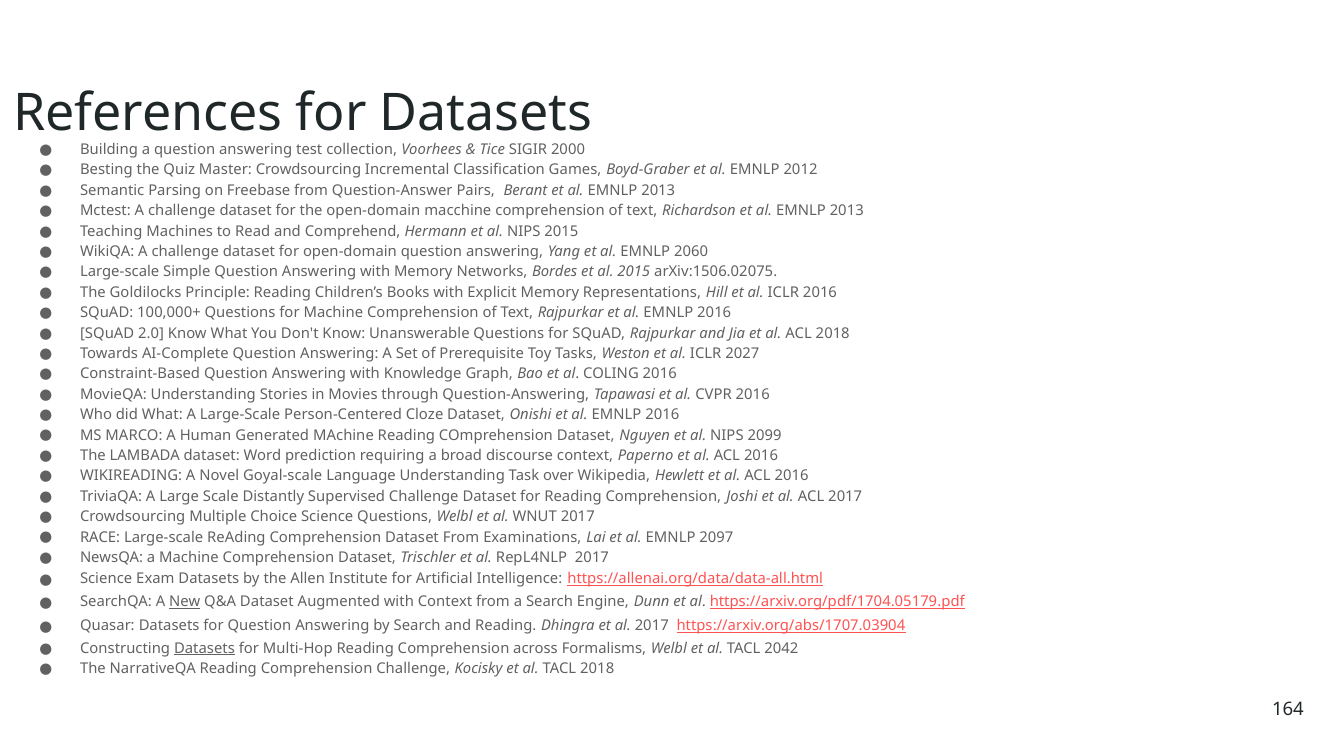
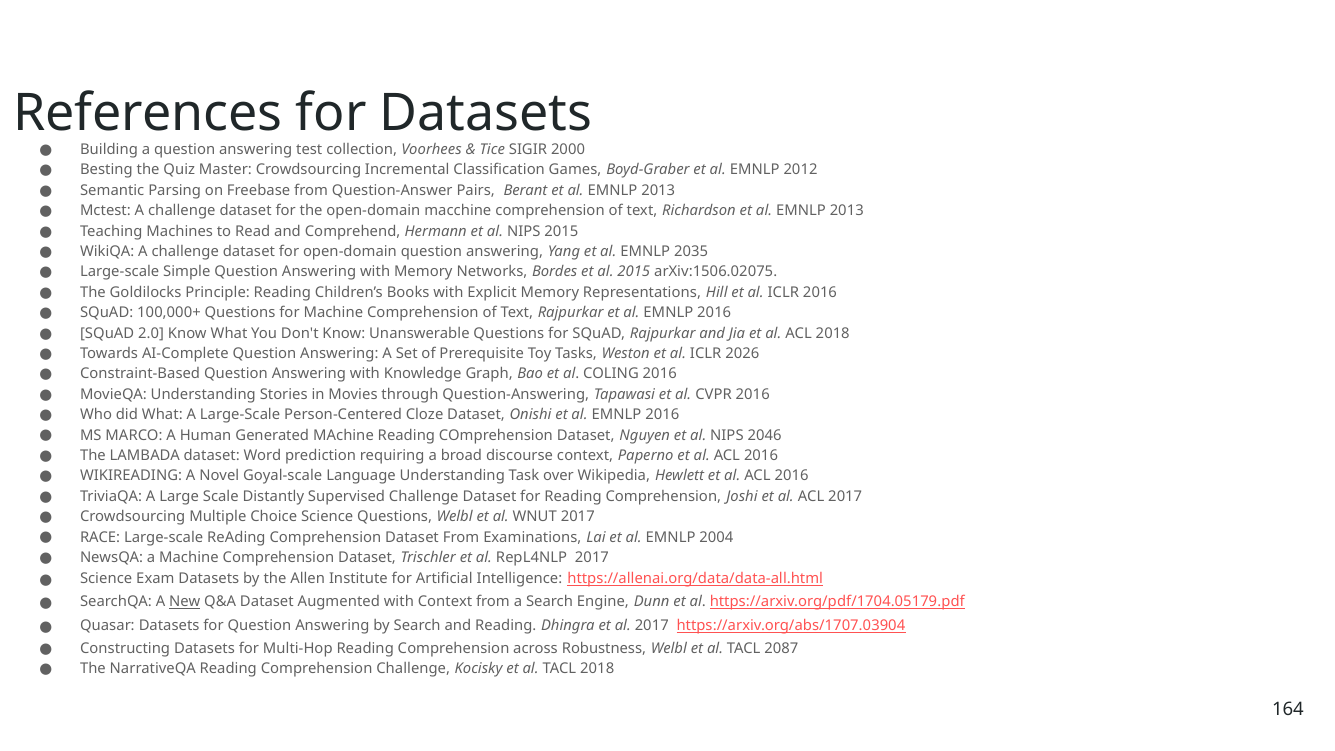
2060: 2060 -> 2035
2027: 2027 -> 2026
2099: 2099 -> 2046
2097: 2097 -> 2004
Datasets at (204, 648) underline: present -> none
Formalisms: Formalisms -> Robustness
2042: 2042 -> 2087
